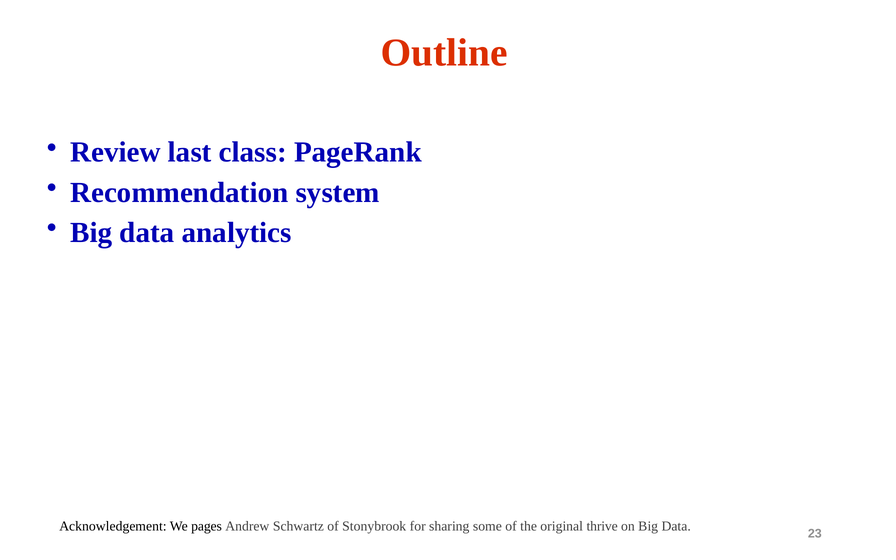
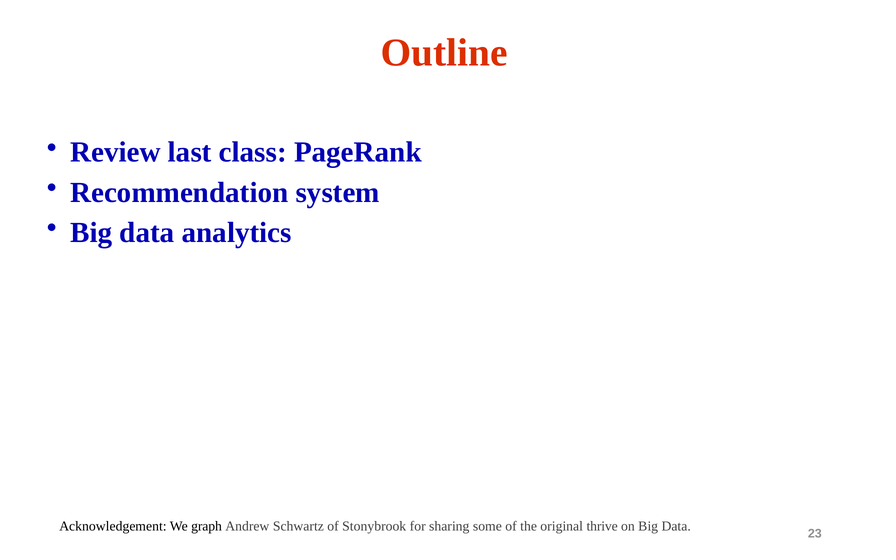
pages: pages -> graph
